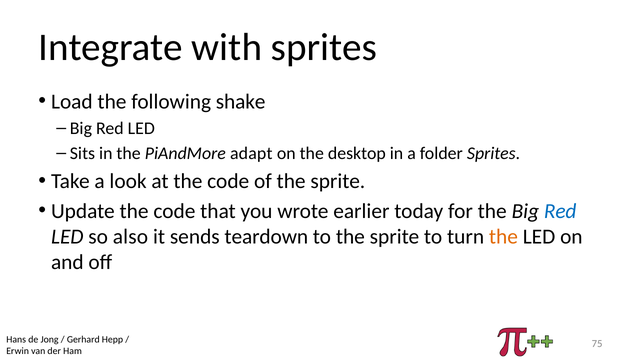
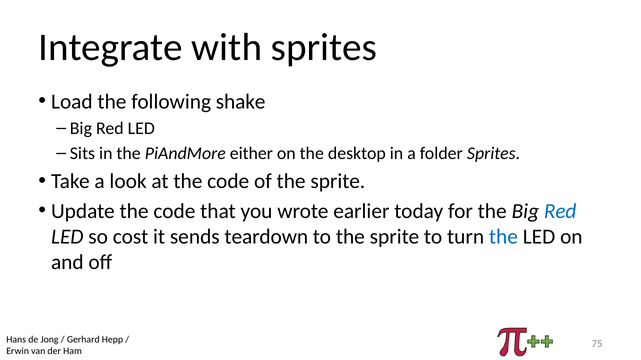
adapt: adapt -> either
also: also -> cost
the at (503, 237) colour: orange -> blue
